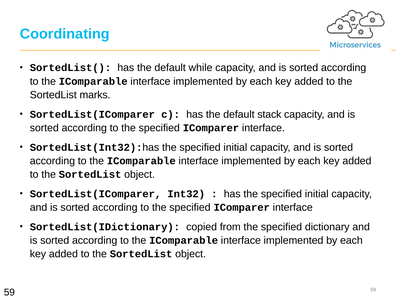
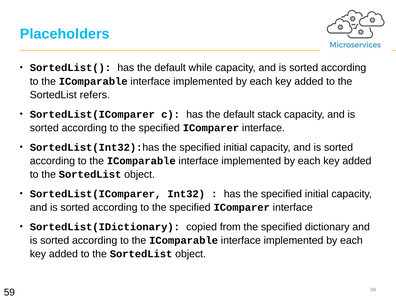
Coordinating: Coordinating -> Placeholders
marks: marks -> refers
